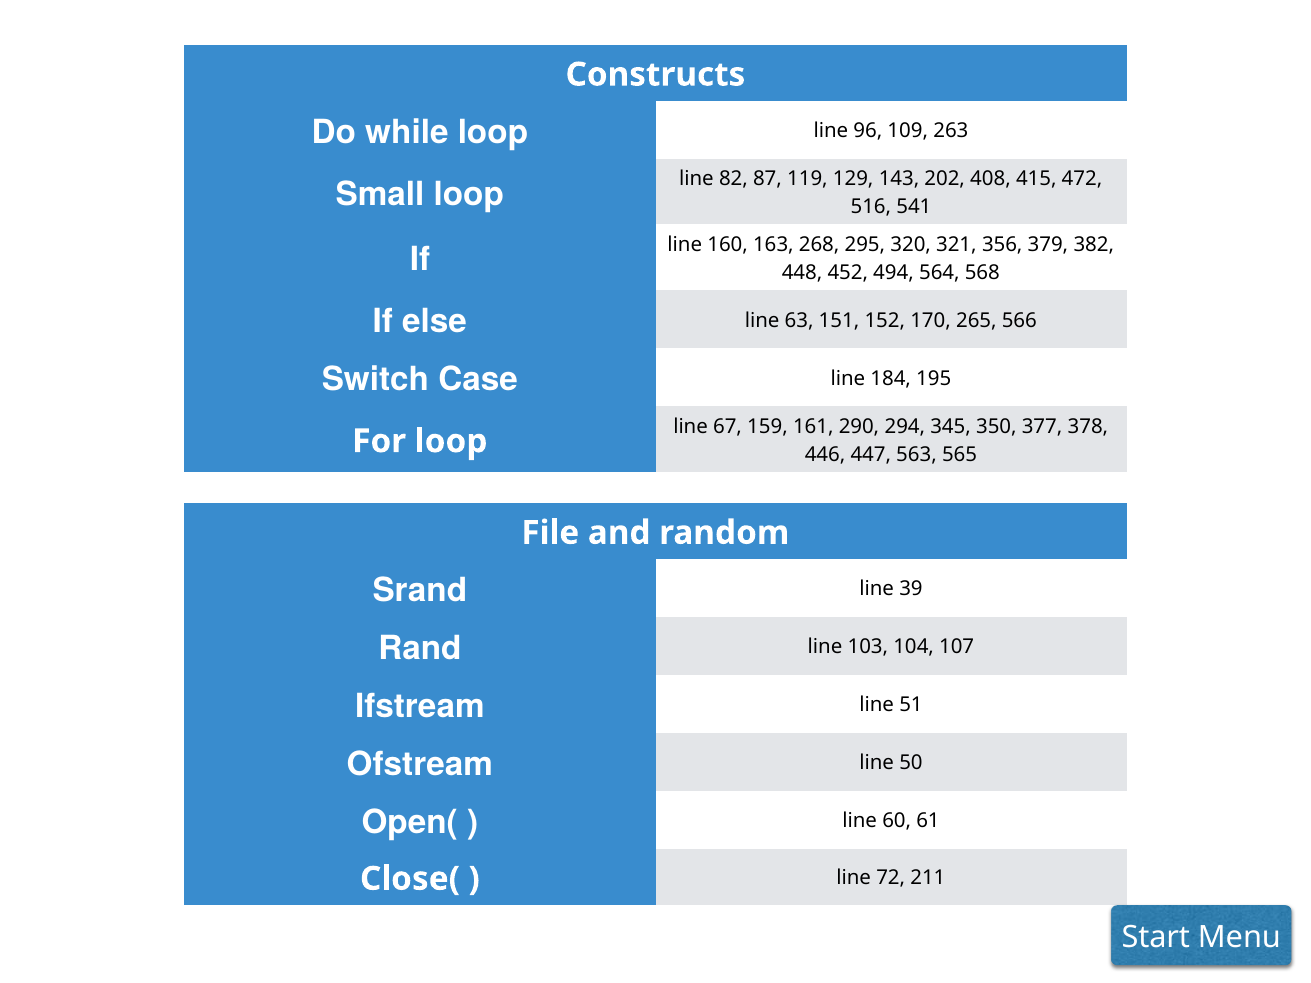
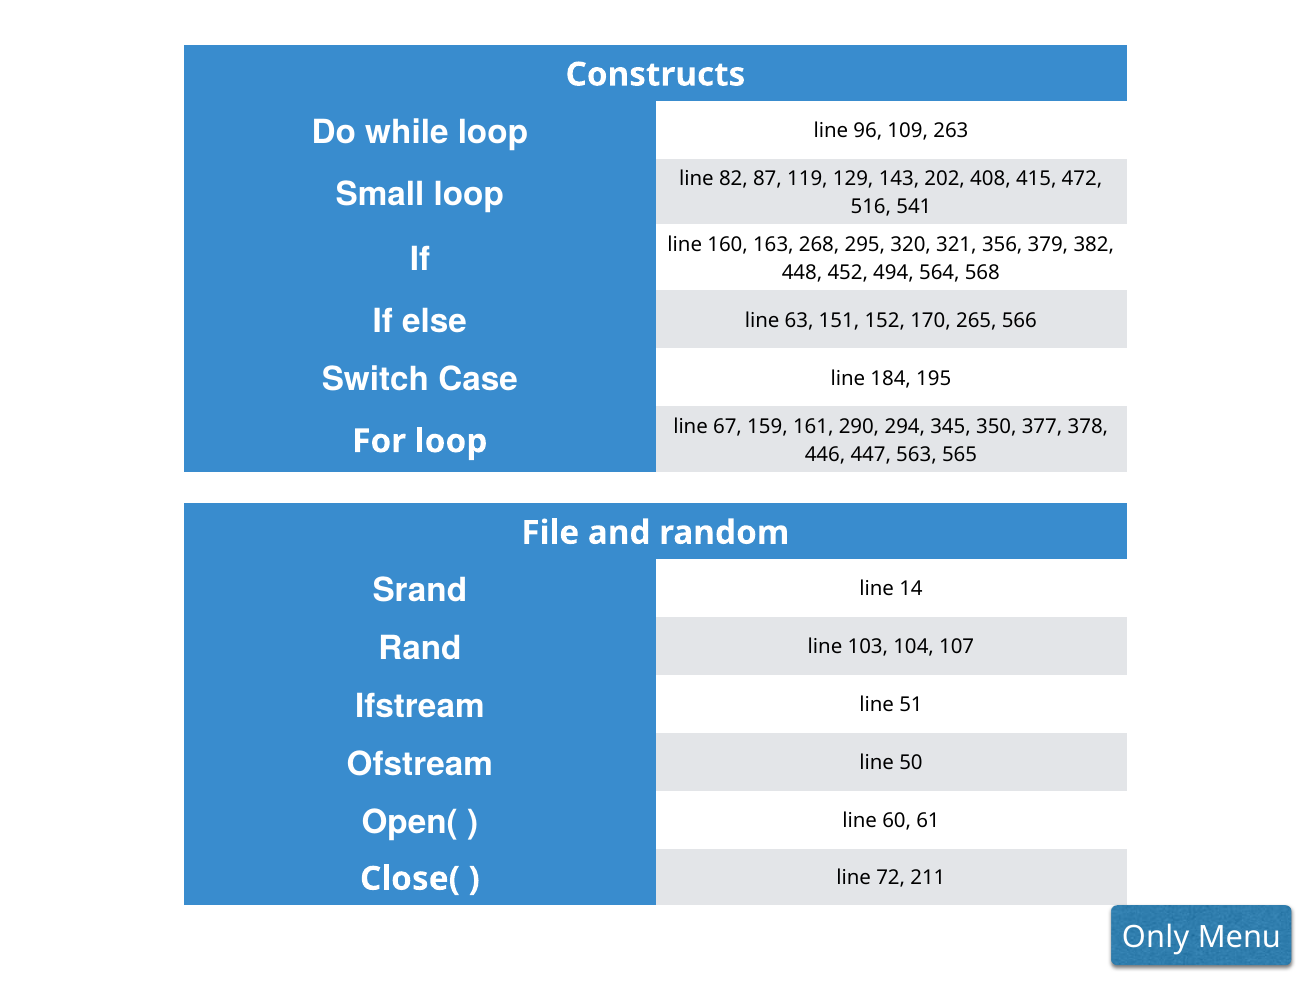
39: 39 -> 14
Start: Start -> Only
